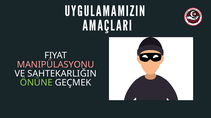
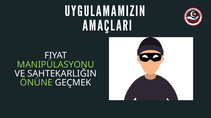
MANIPÜLASYONU colour: pink -> light green
